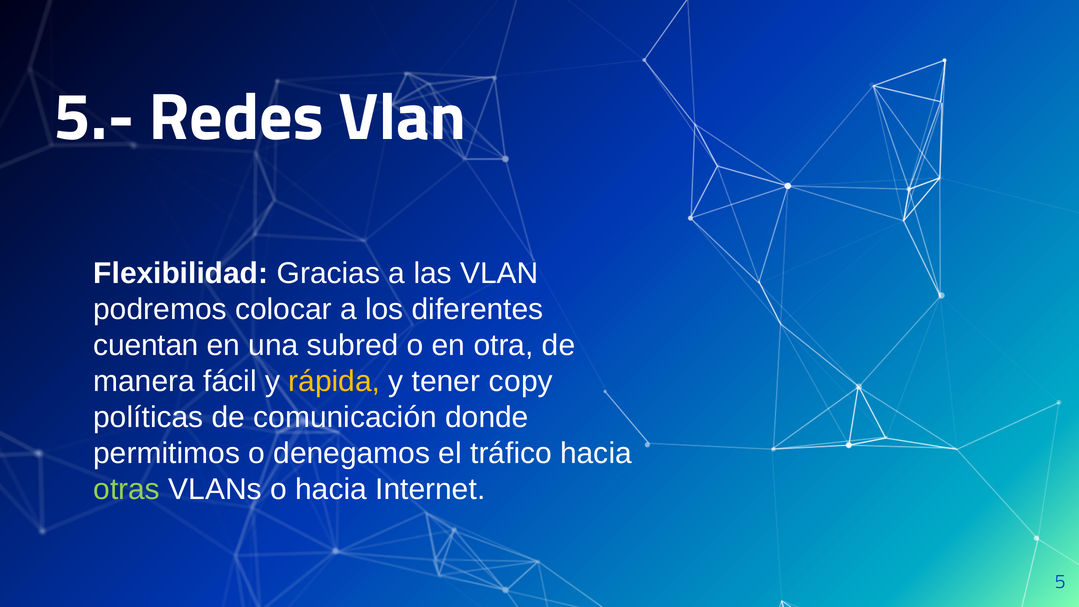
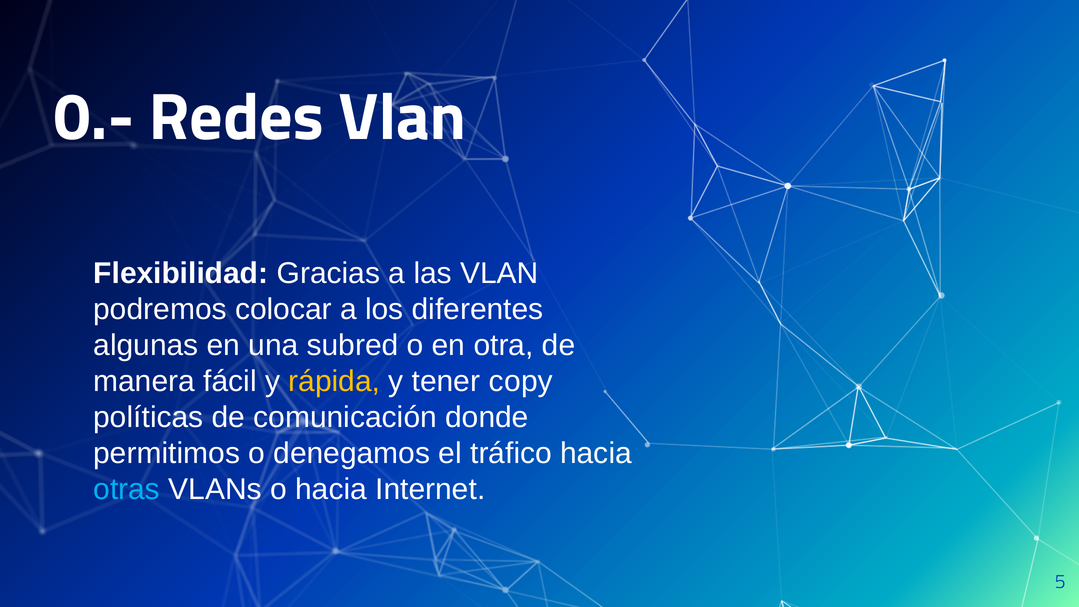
5.-: 5.- -> 0.-
cuentan: cuentan -> algunas
otras colour: light green -> light blue
